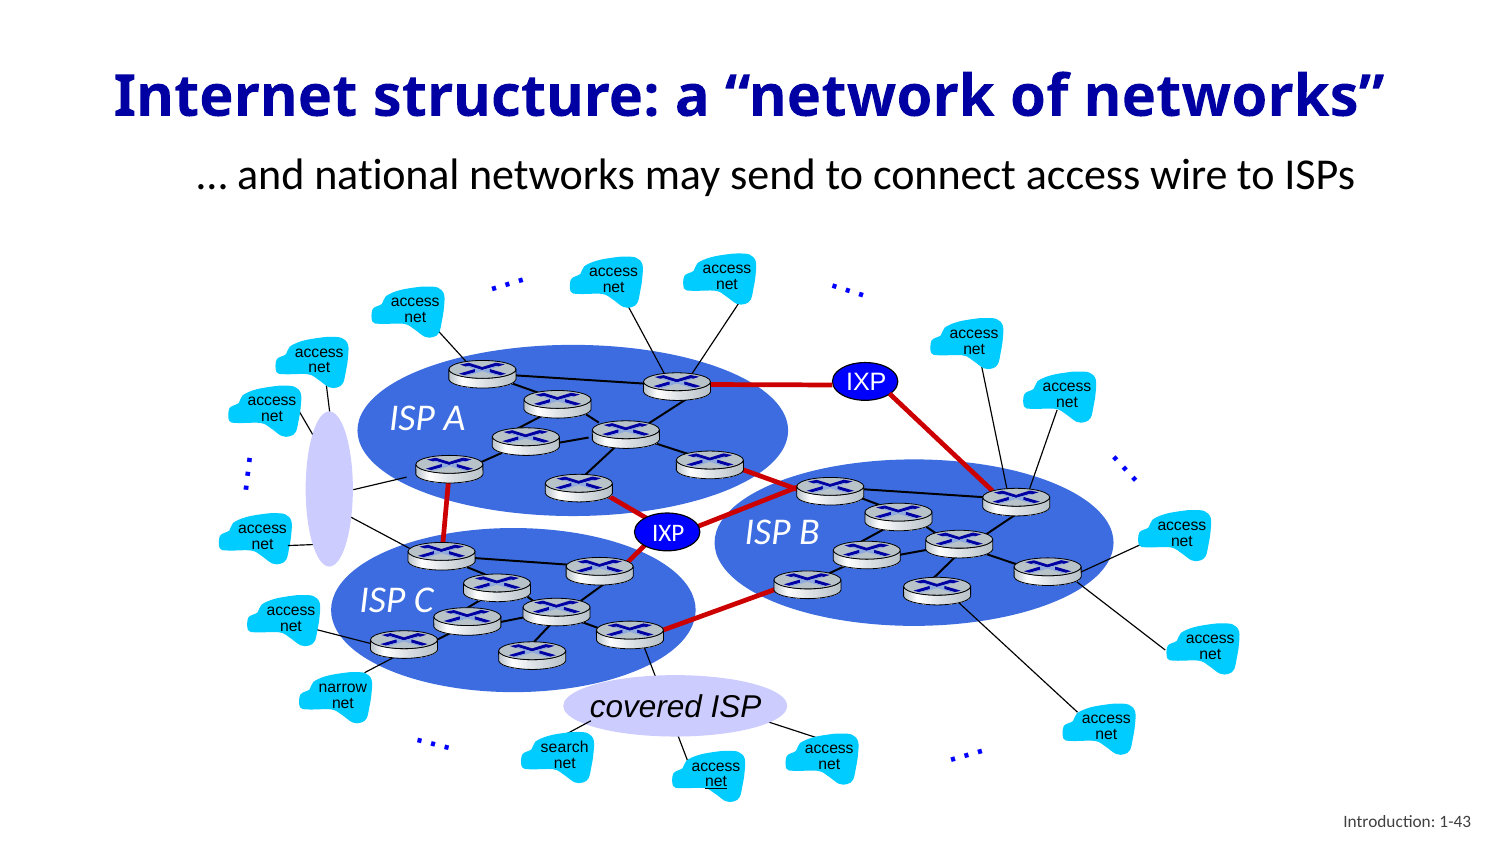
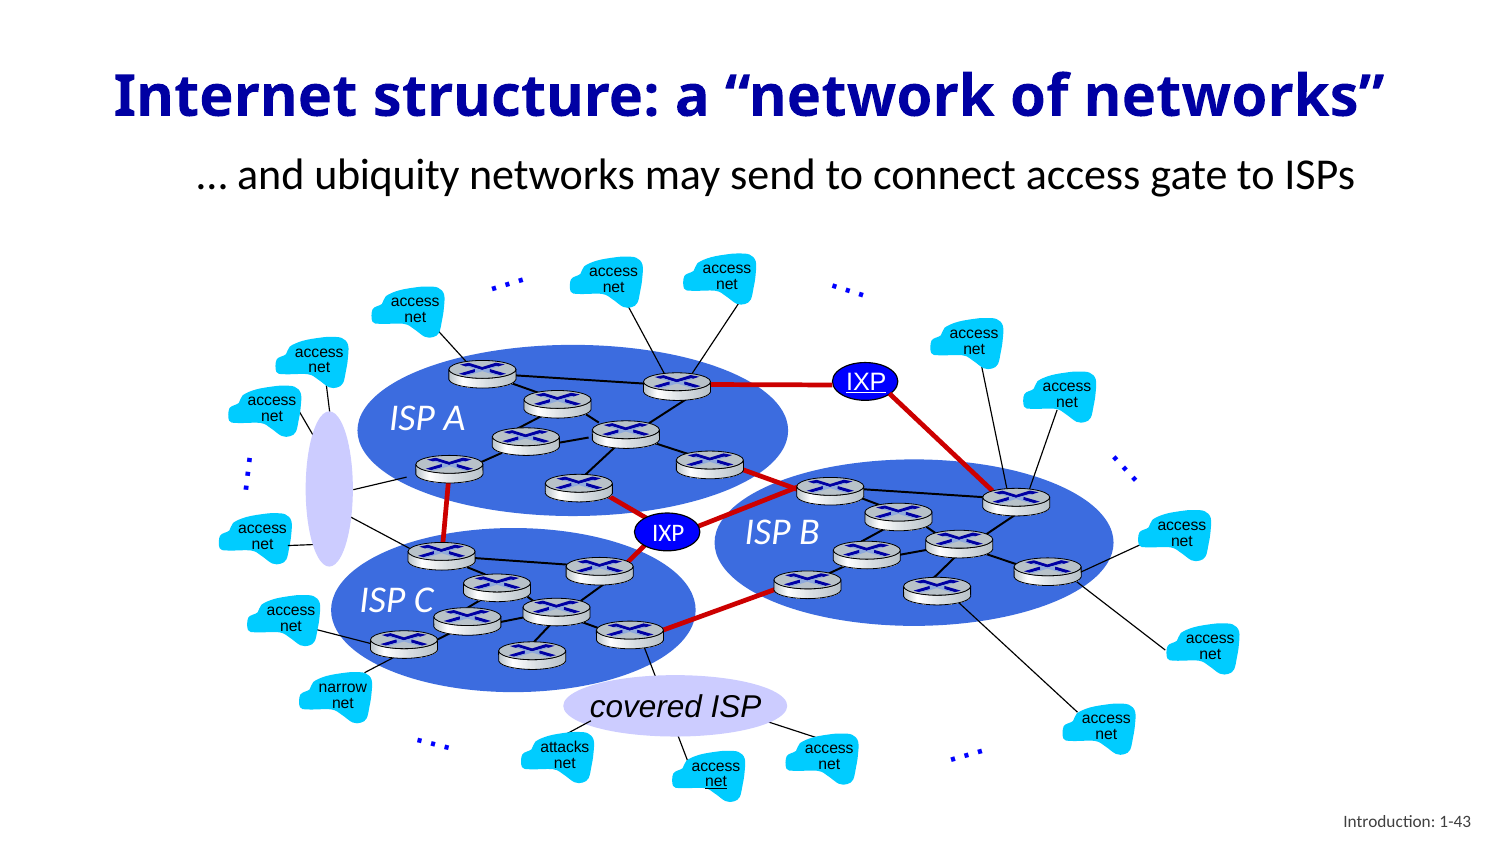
national: national -> ubiquity
wire: wire -> gate
IXP at (866, 382) underline: none -> present
search: search -> attacks
